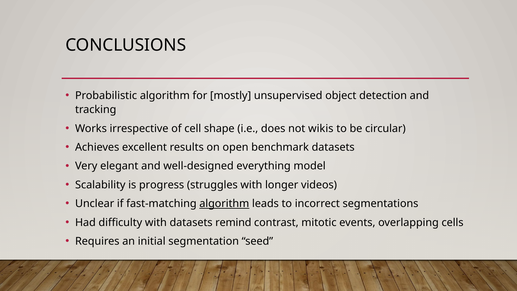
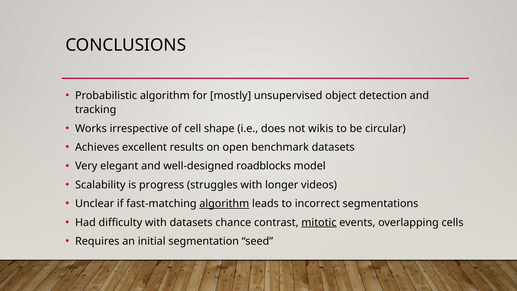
everything: everything -> roadblocks
remind: remind -> chance
mitotic underline: none -> present
